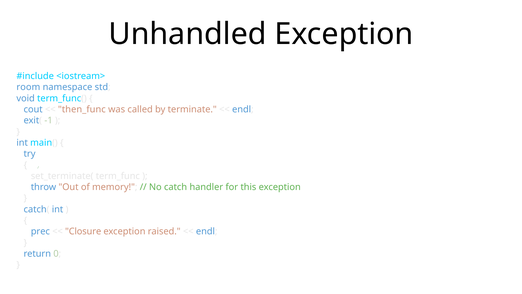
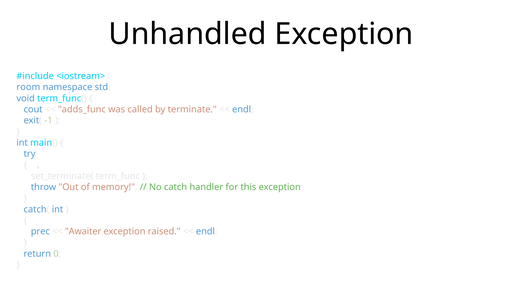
then_func: then_func -> adds_func
Closure: Closure -> Awaiter
